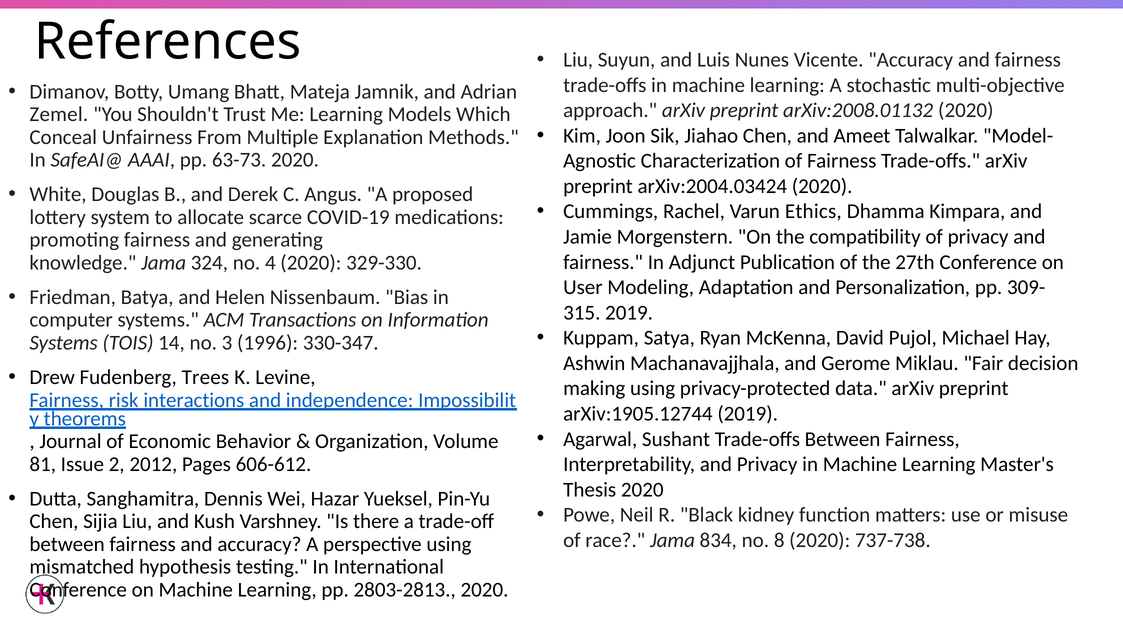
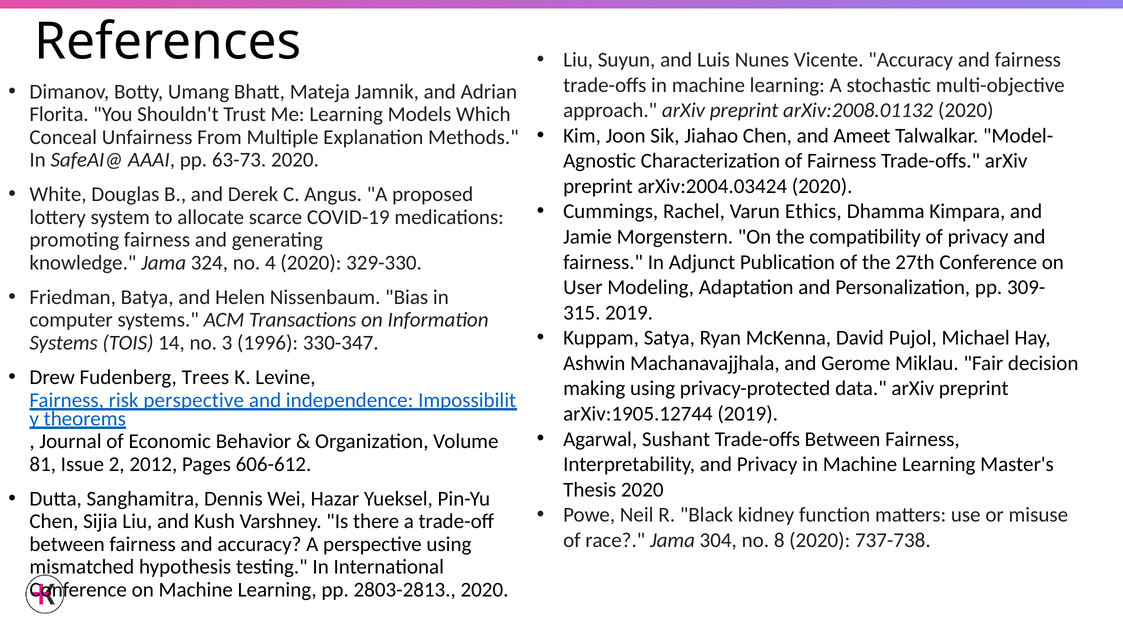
Zemel: Zemel -> Florita
risk interactions: interactions -> perspective
834: 834 -> 304
